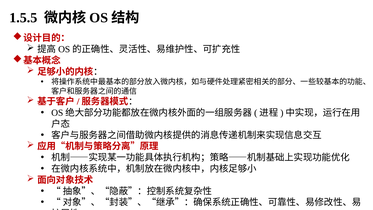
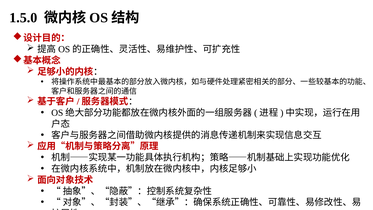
1.5.5: 1.5.5 -> 1.5.0
